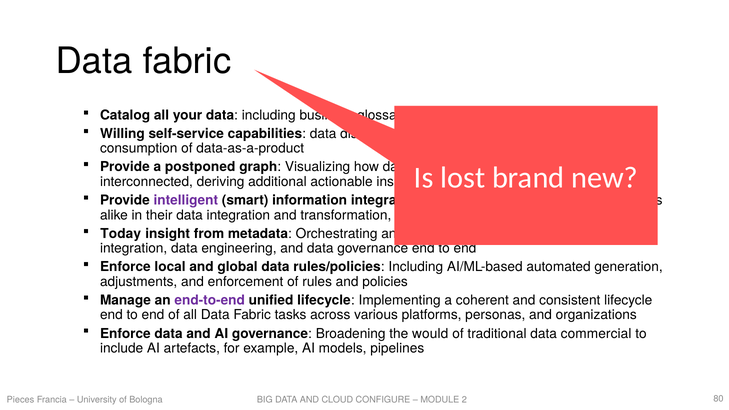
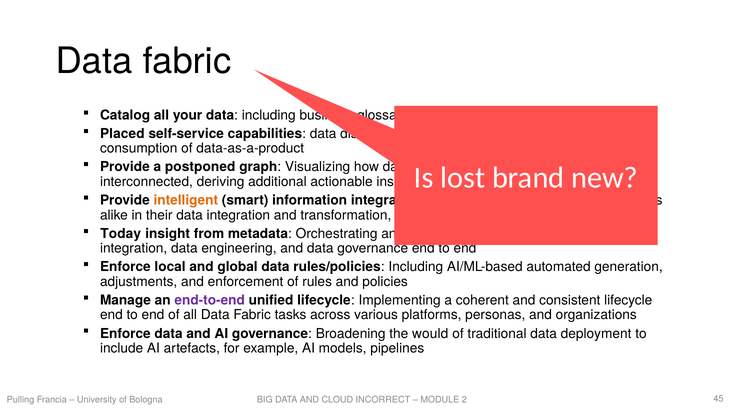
Willing: Willing -> Placed
intelligent colour: purple -> orange
commercial: commercial -> deployment
Pieces: Pieces -> Pulling
CONFIGURE: CONFIGURE -> INCORRECT
80: 80 -> 45
